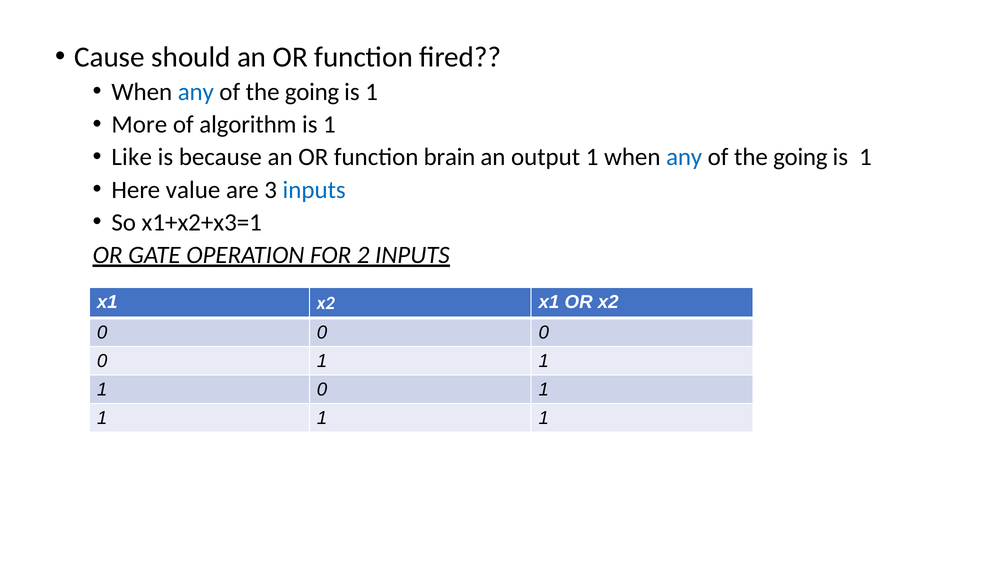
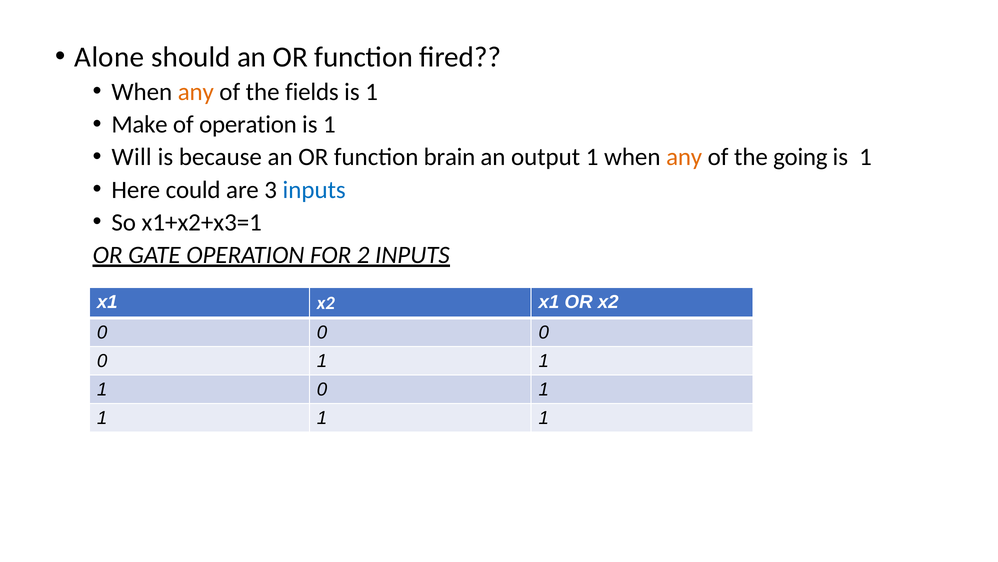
Cause: Cause -> Alone
any at (196, 92) colour: blue -> orange
going at (312, 92): going -> fields
More: More -> Make
of algorithm: algorithm -> operation
Like: Like -> Will
any at (684, 157) colour: blue -> orange
value: value -> could
